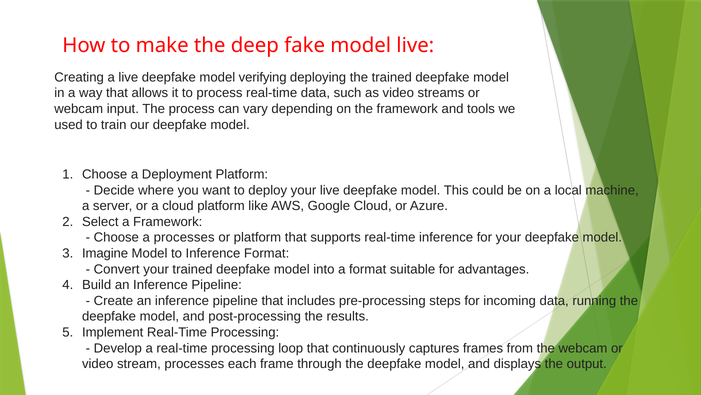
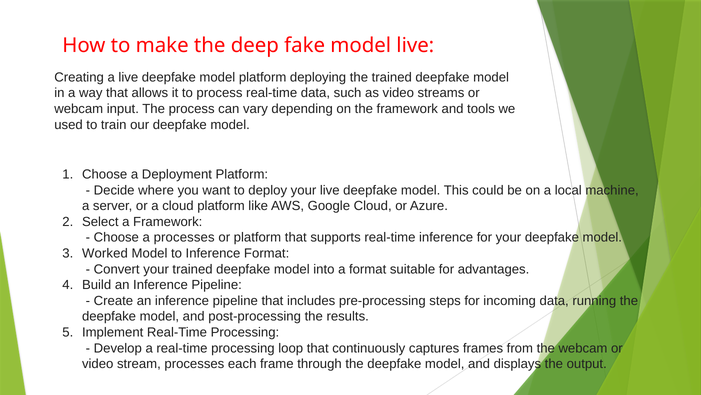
model verifying: verifying -> platform
Imagine: Imagine -> Worked
